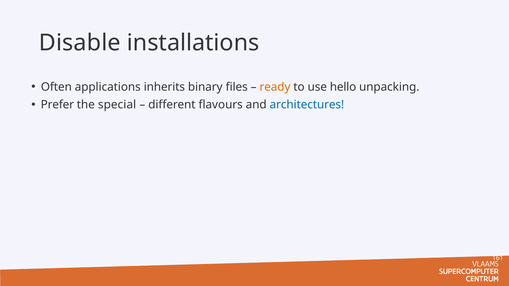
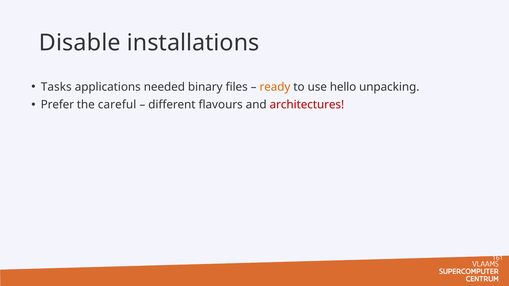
Often: Often -> Tasks
inherits: inherits -> needed
special: special -> careful
architectures colour: blue -> red
